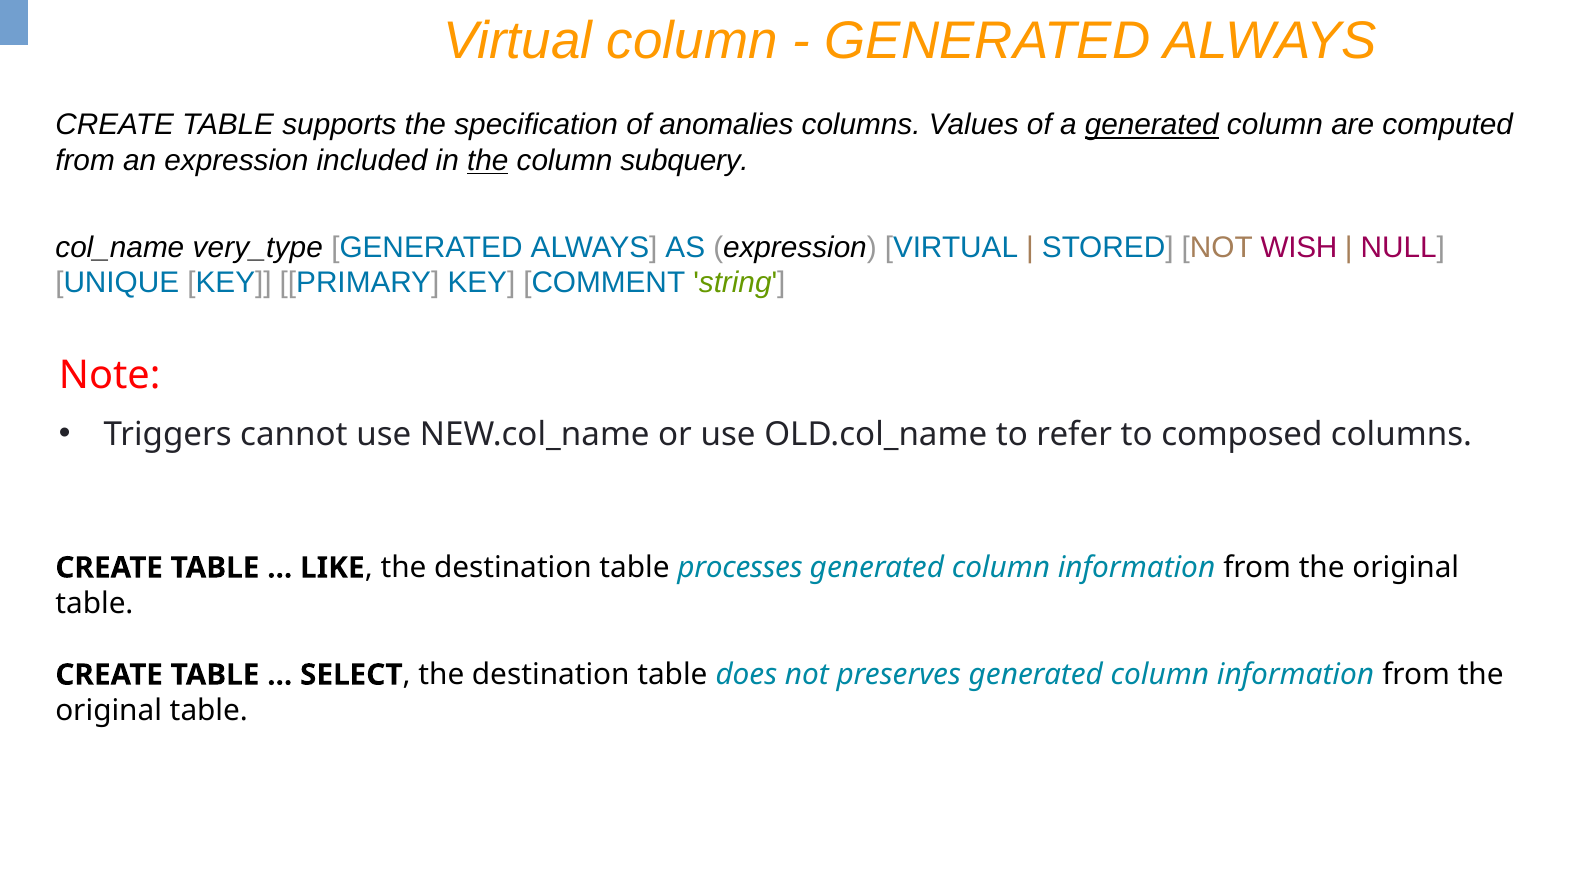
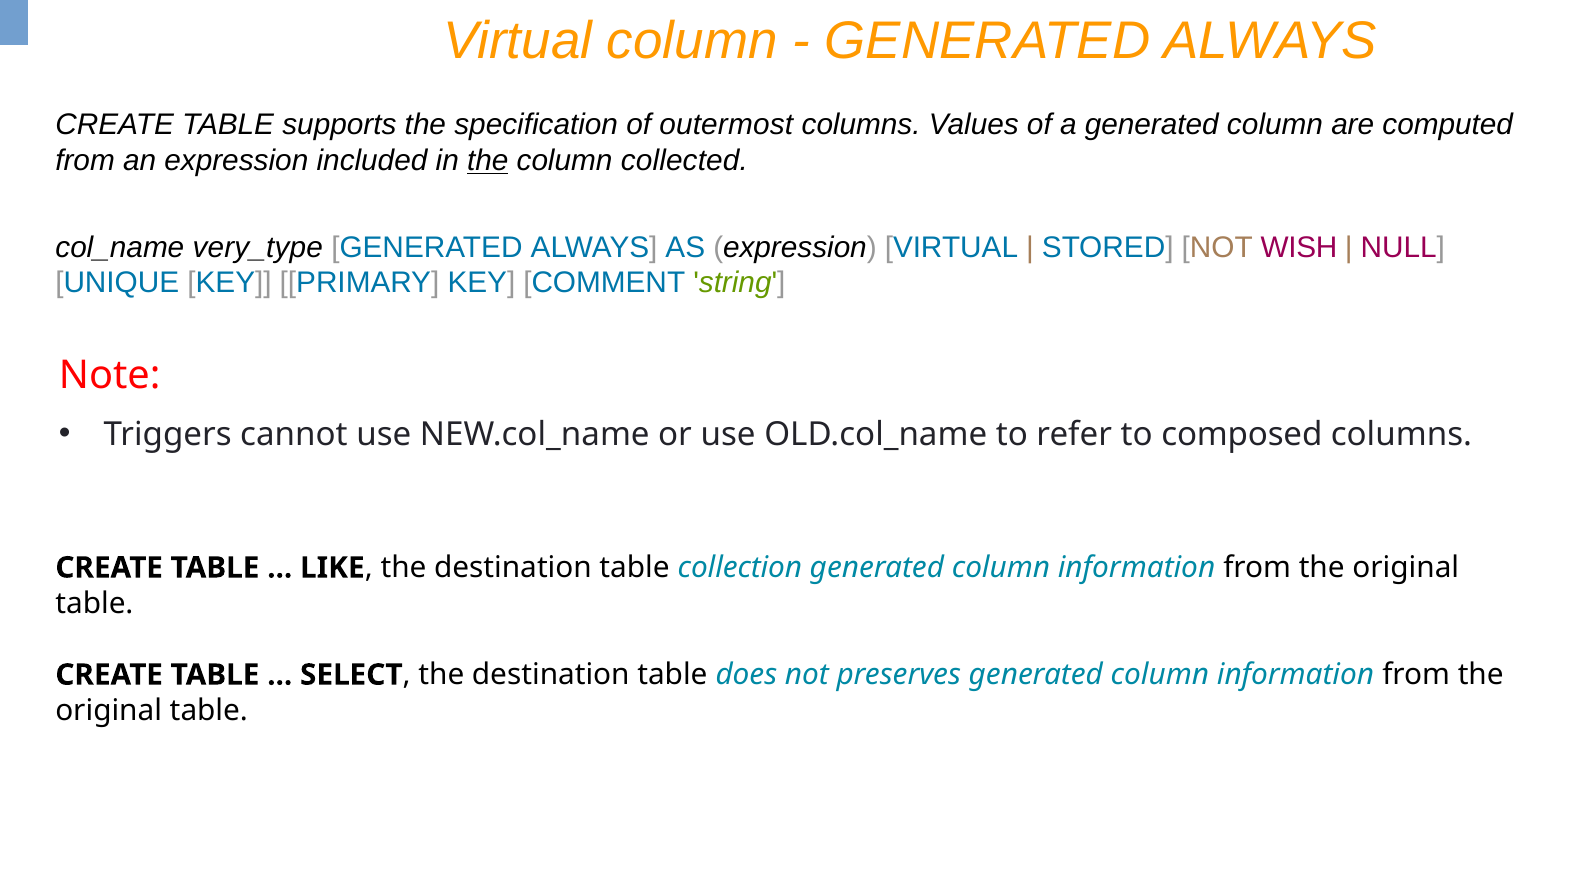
anomalies: anomalies -> outermost
generated at (1152, 125) underline: present -> none
subquery: subquery -> collected
processes: processes -> collection
